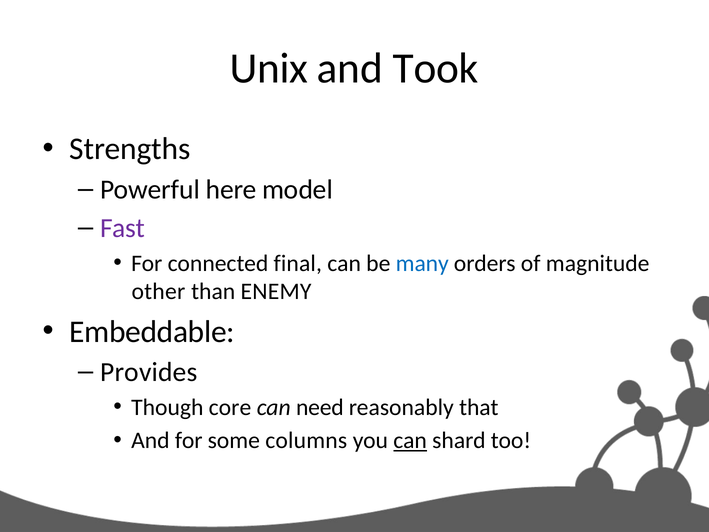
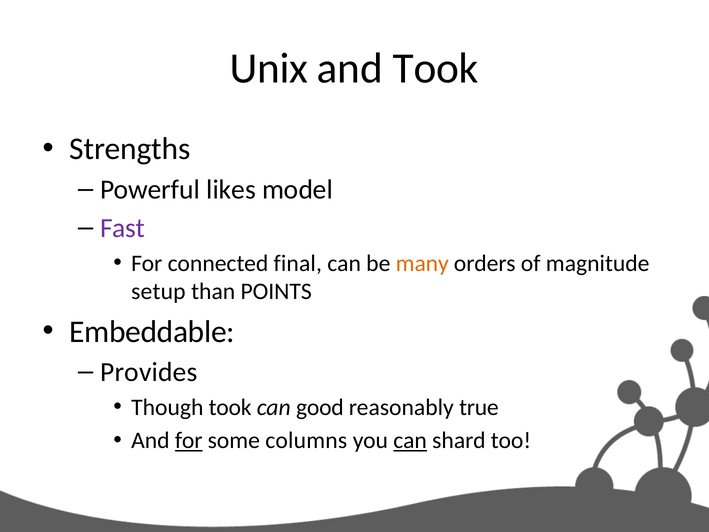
here: here -> likes
many colour: blue -> orange
other: other -> setup
ENEMY: ENEMY -> POINTS
Though core: core -> took
need: need -> good
that: that -> true
for at (189, 440) underline: none -> present
